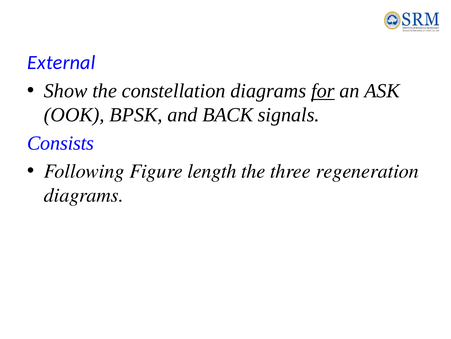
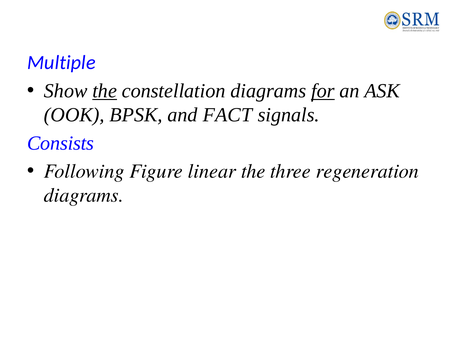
External: External -> Multiple
the at (105, 91) underline: none -> present
BACK: BACK -> FACT
length: length -> linear
